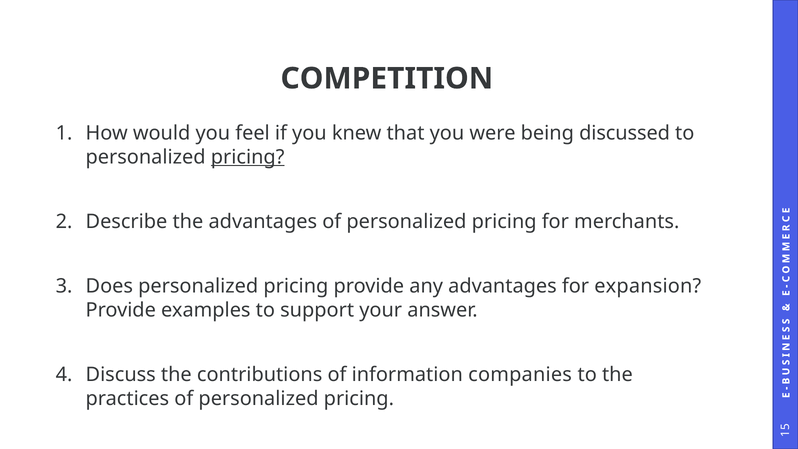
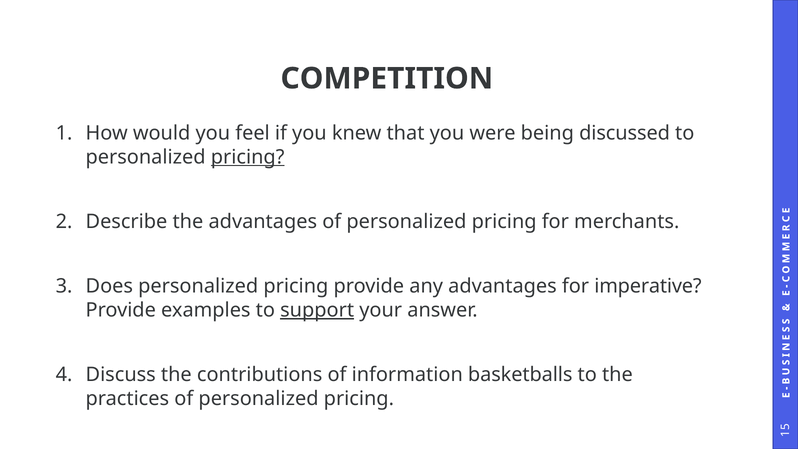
expansion: expansion -> imperative
support underline: none -> present
companies: companies -> basketballs
